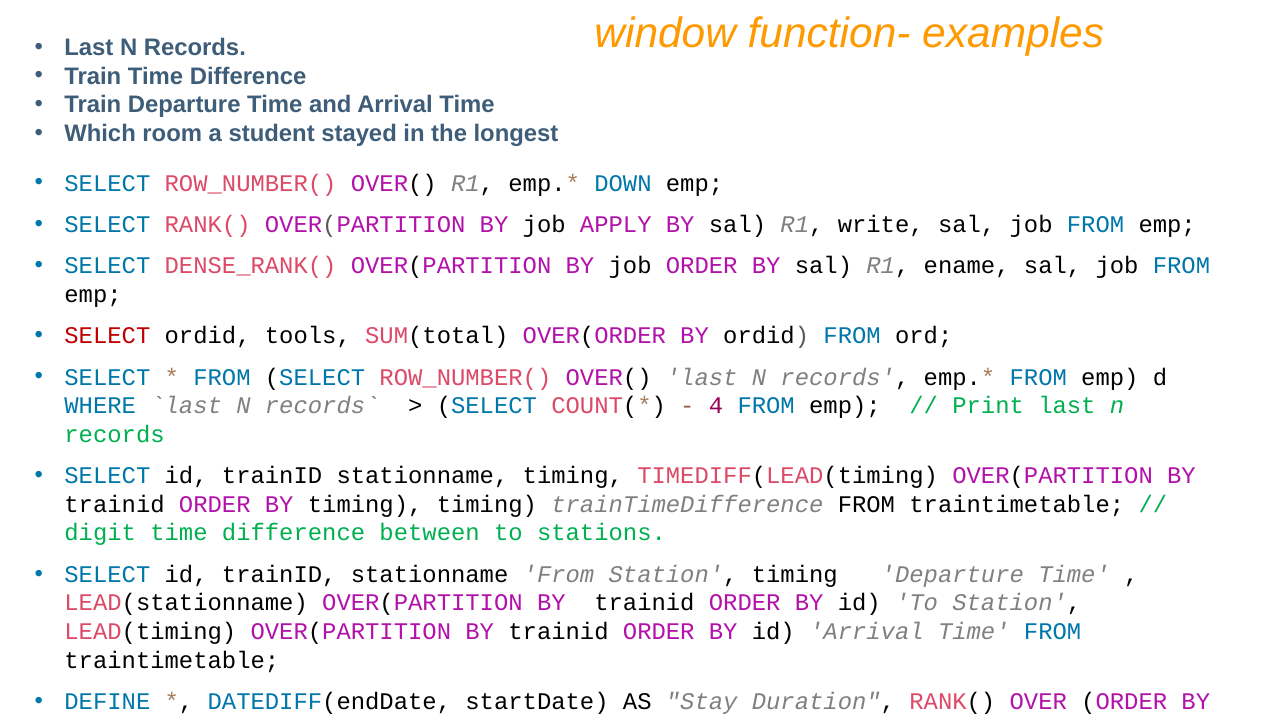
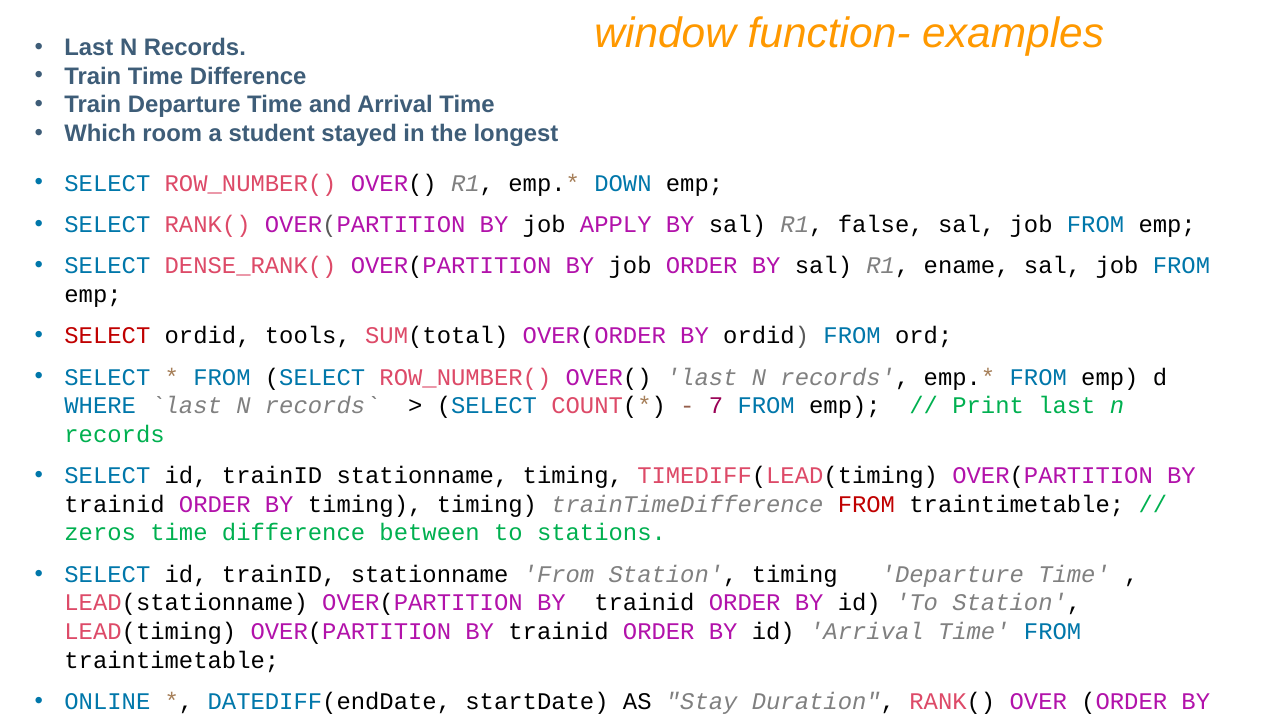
write: write -> false
4: 4 -> 7
FROM at (866, 504) colour: black -> red
digit: digit -> zeros
DEFINE: DEFINE -> ONLINE
